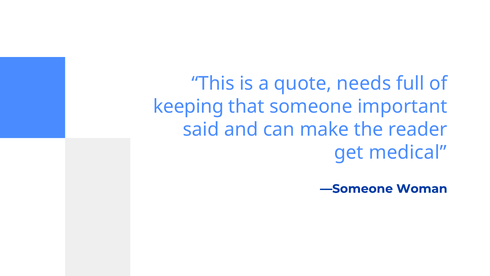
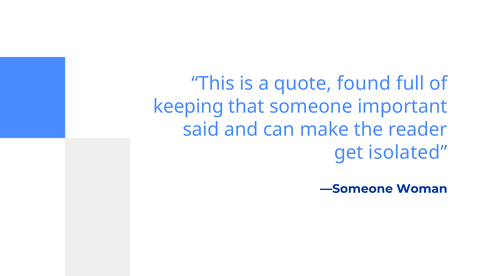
needs: needs -> found
medical: medical -> isolated
